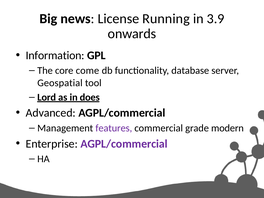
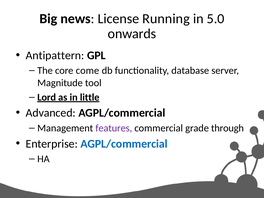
3.9: 3.9 -> 5.0
Information: Information -> Antipattern
Geospatial: Geospatial -> Magnitude
does: does -> little
modern: modern -> through
AGPL/commercial at (124, 144) colour: purple -> blue
